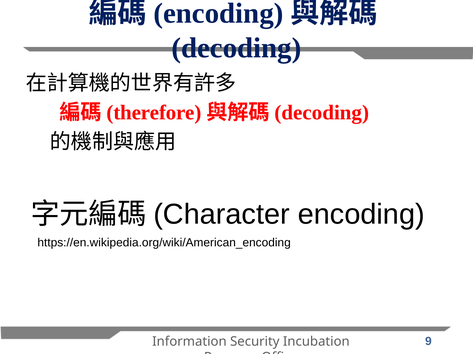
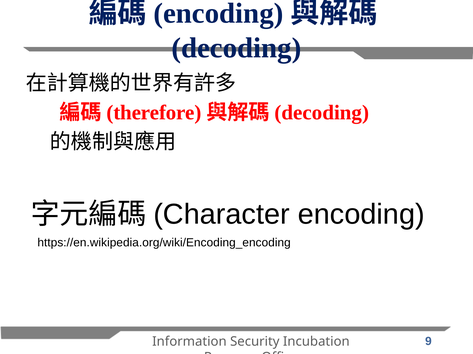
https://en.wikipedia.org/wiki/American_encoding: https://en.wikipedia.org/wiki/American_encoding -> https://en.wikipedia.org/wiki/Encoding_encoding
